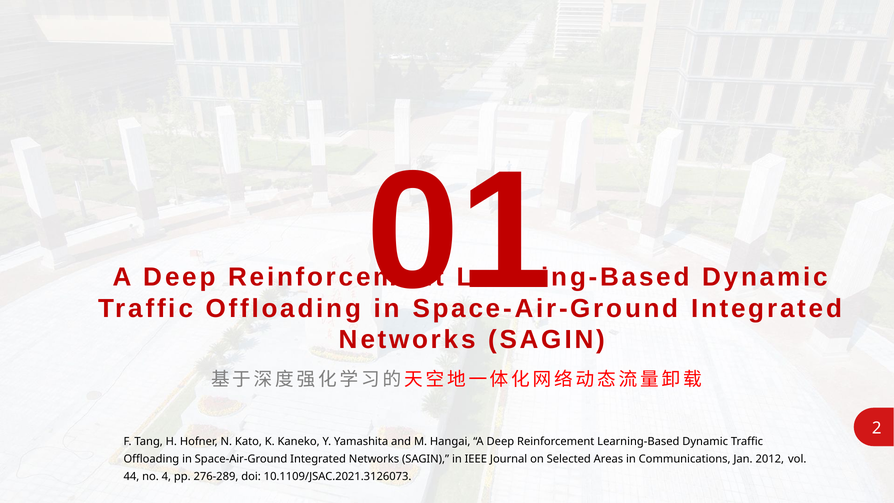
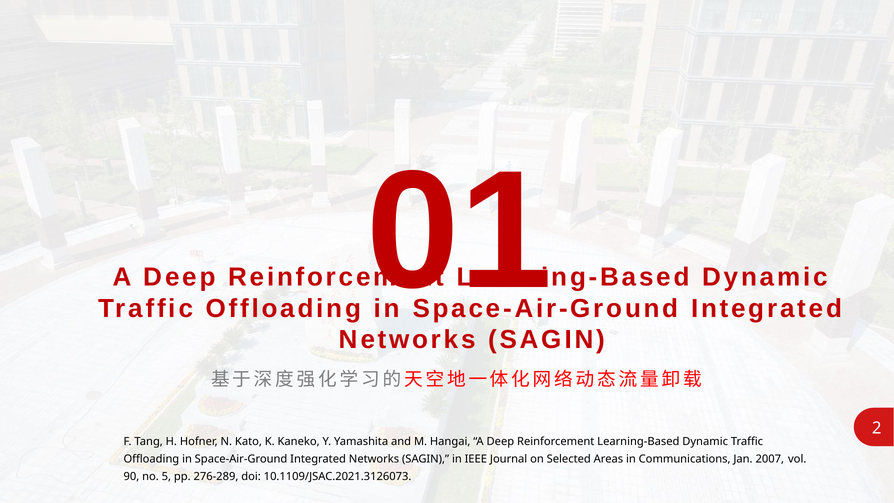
2012: 2012 -> 2007
44: 44 -> 90
4: 4 -> 5
